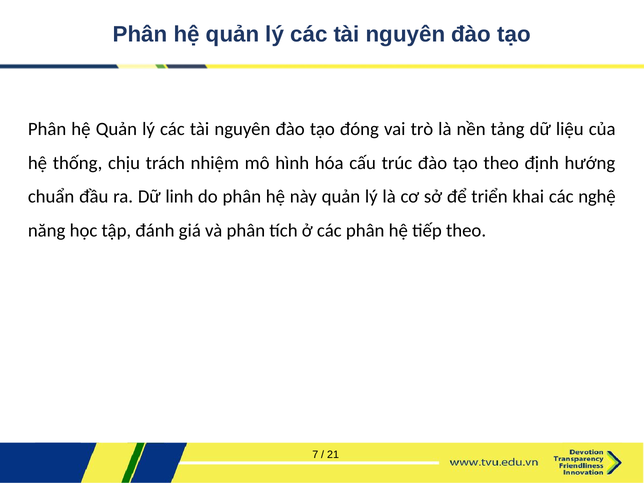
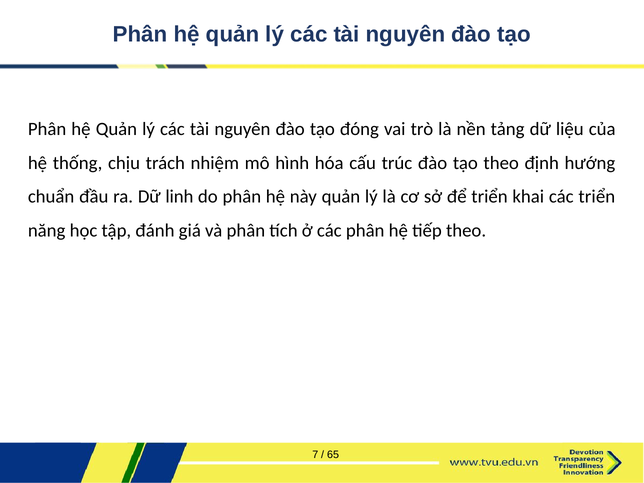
các nghệ: nghệ -> triển
21: 21 -> 65
